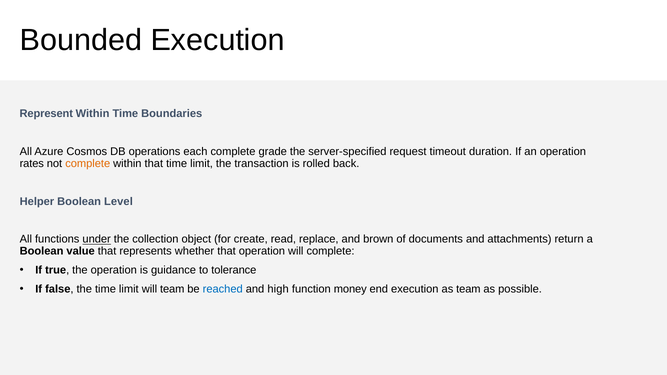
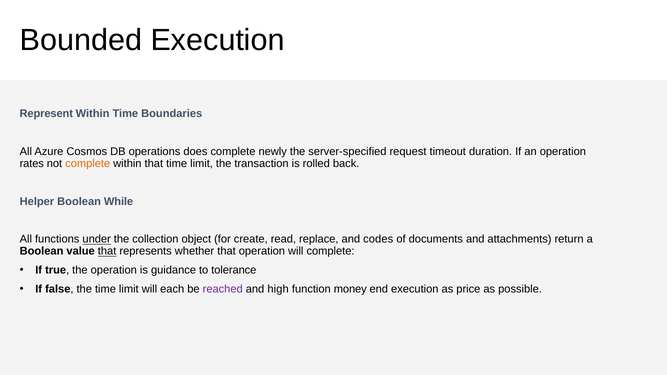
each: each -> does
grade: grade -> newly
Level: Level -> While
brown: brown -> codes
that at (107, 251) underline: none -> present
will team: team -> each
reached colour: blue -> purple
as team: team -> price
